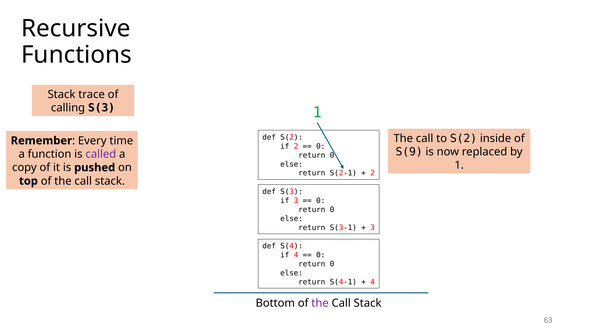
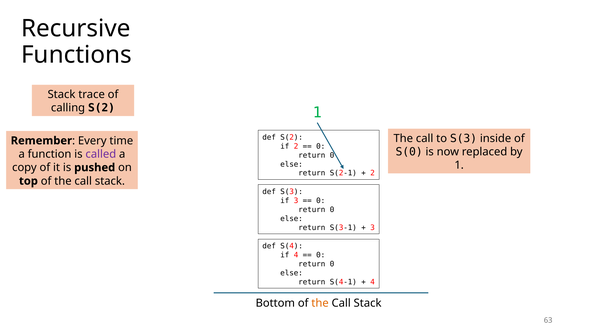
calling S(3: S(3 -> S(2
to S(2: S(2 -> S(3
S(9: S(9 -> S(0
the at (320, 303) colour: purple -> orange
